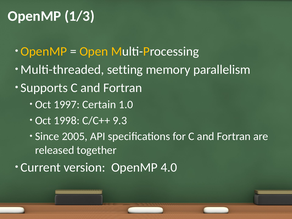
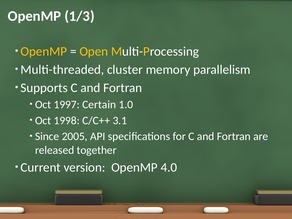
setting: setting -> cluster
9.3: 9.3 -> 3.1
